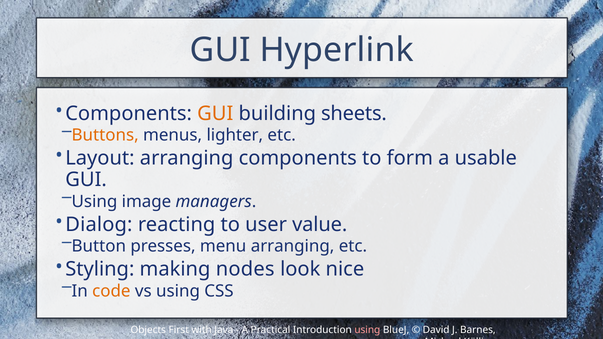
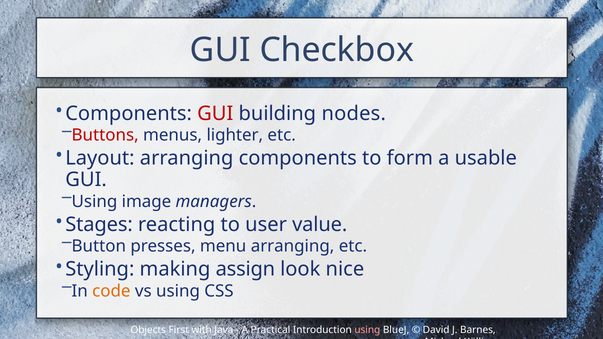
Hyperlink: Hyperlink -> Checkbox
GUI at (215, 113) colour: orange -> red
sheets: sheets -> nodes
Buttons colour: orange -> red
Dialog: Dialog -> Stages
nodes: nodes -> assign
